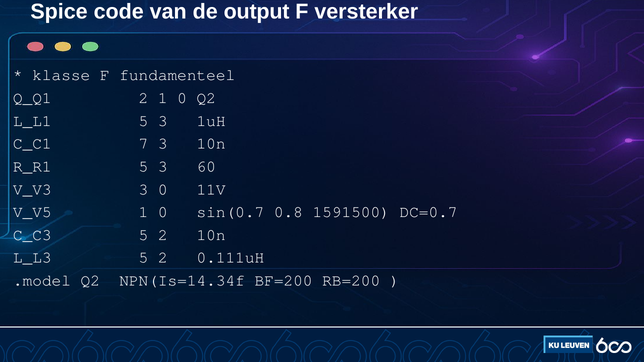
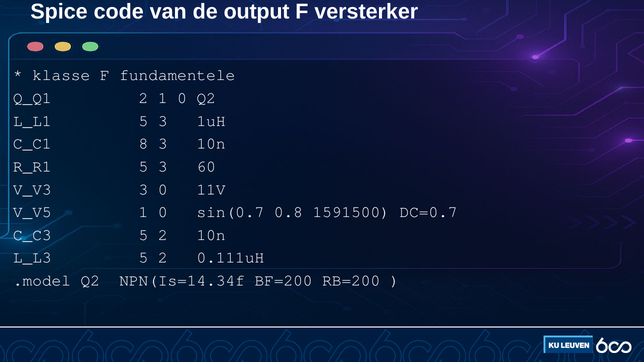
fundamenteel: fundamenteel -> fundamentele
7: 7 -> 8
